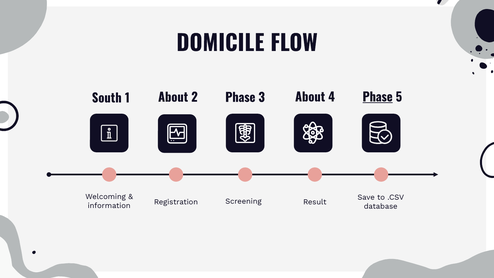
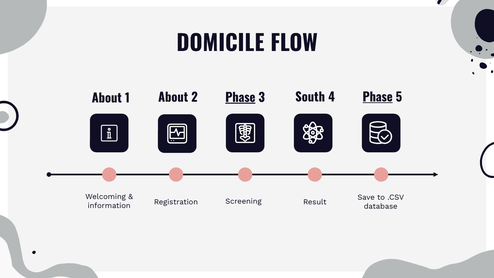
Phase at (240, 98) underline: none -> present
3 About: About -> South
South at (107, 98): South -> About
